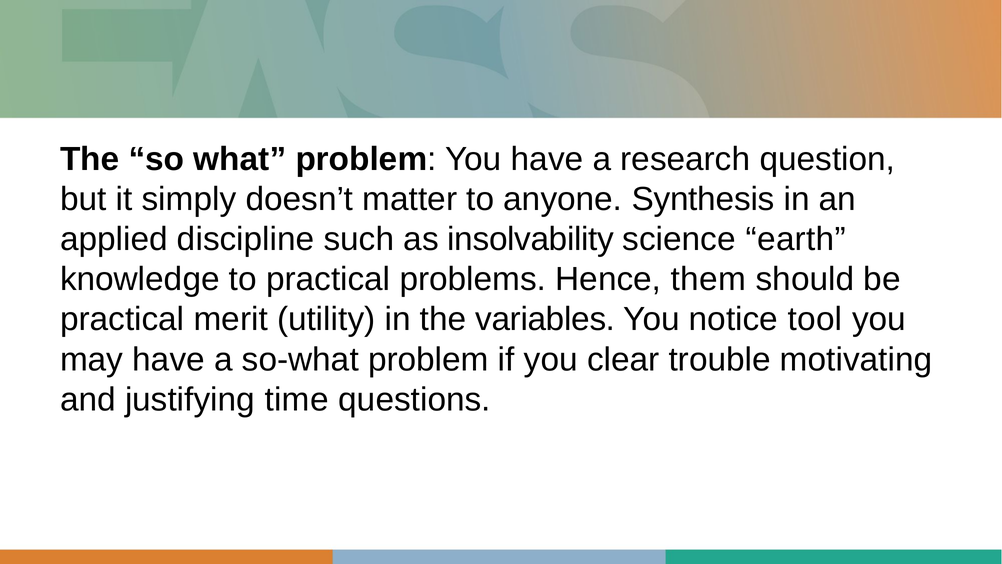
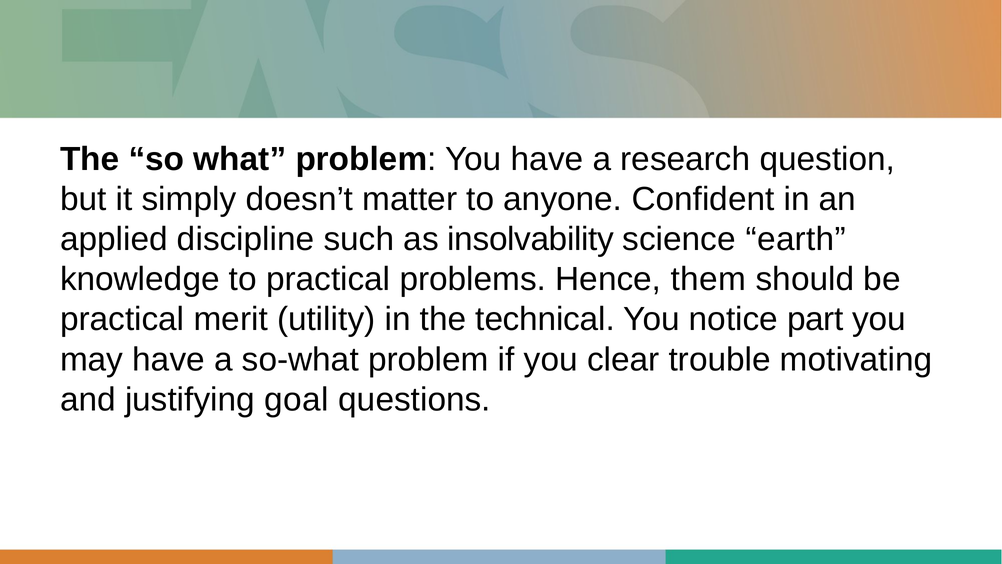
Synthesis: Synthesis -> Confident
variables: variables -> technical
tool: tool -> part
time: time -> goal
